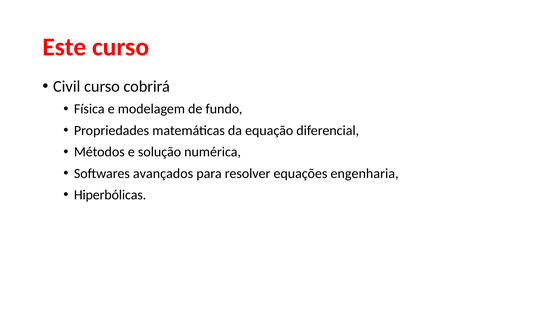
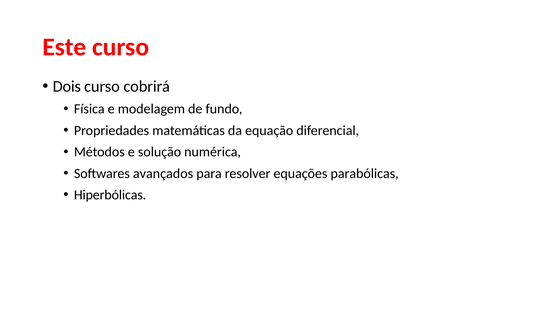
Civil: Civil -> Dois
engenharia: engenharia -> parabólicas
